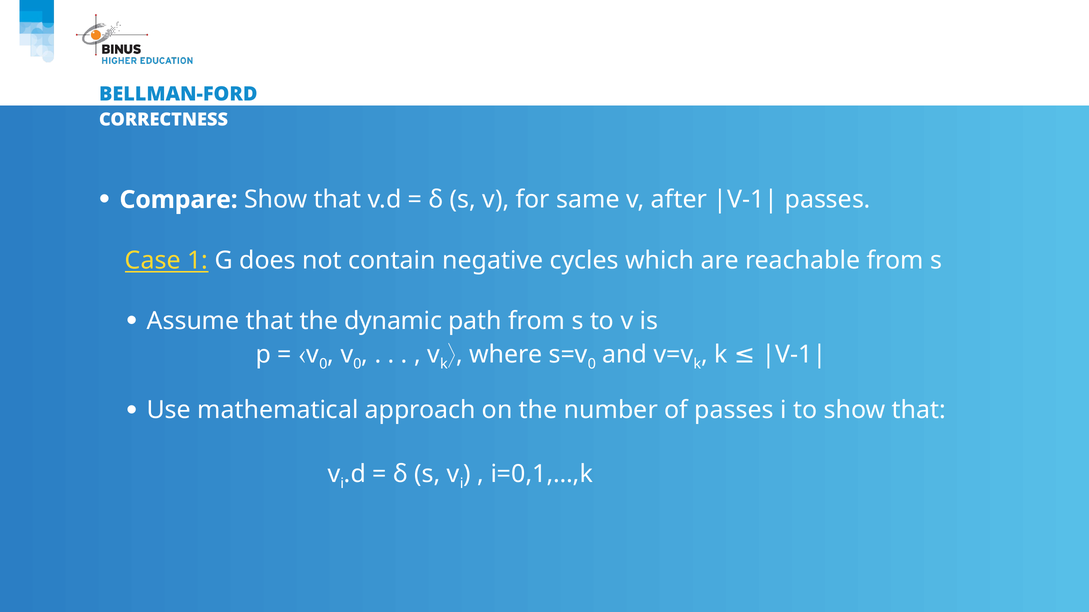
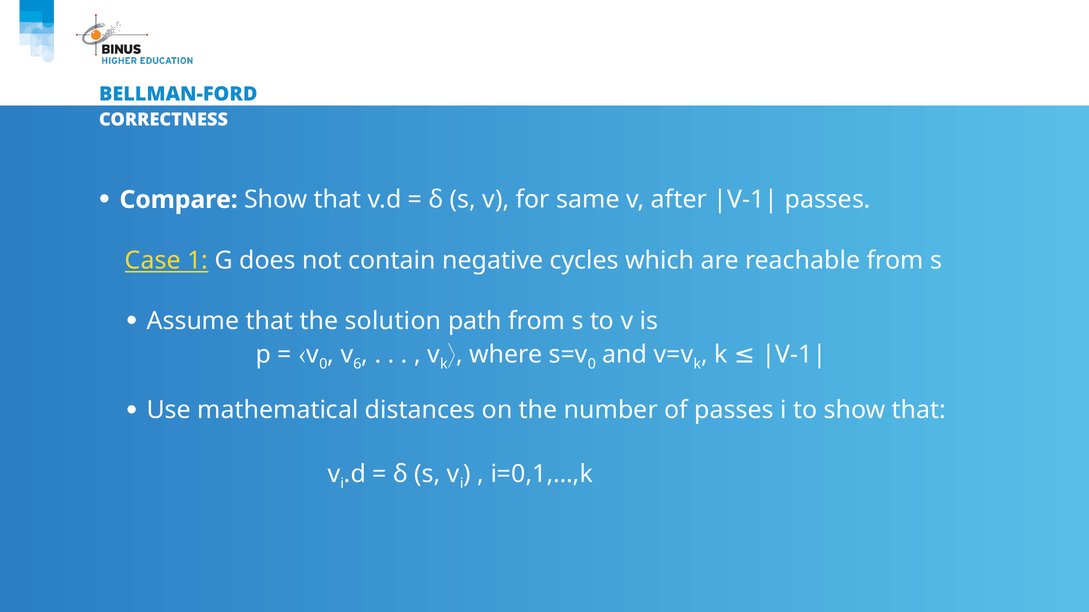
dynamic: dynamic -> solution
0 at (357, 365): 0 -> 6
approach: approach -> distances
